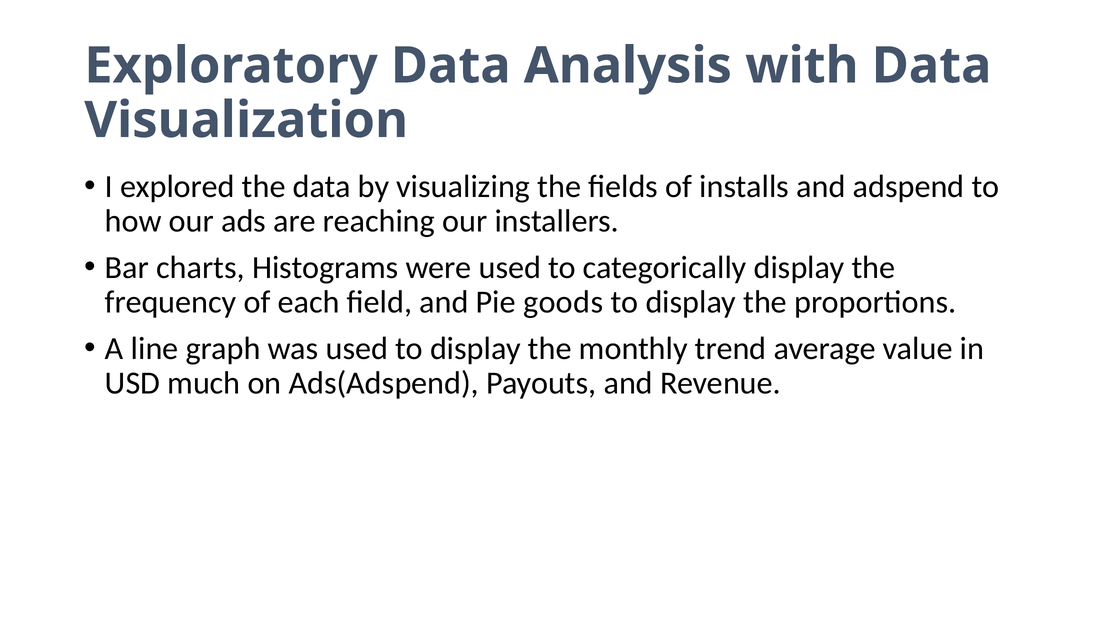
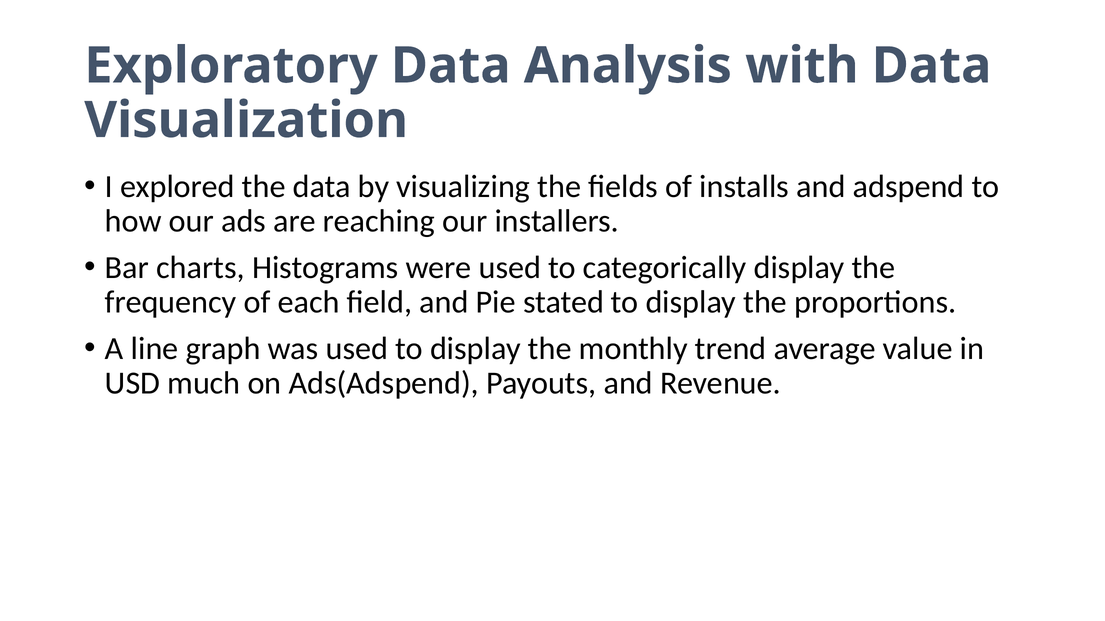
goods: goods -> stated
